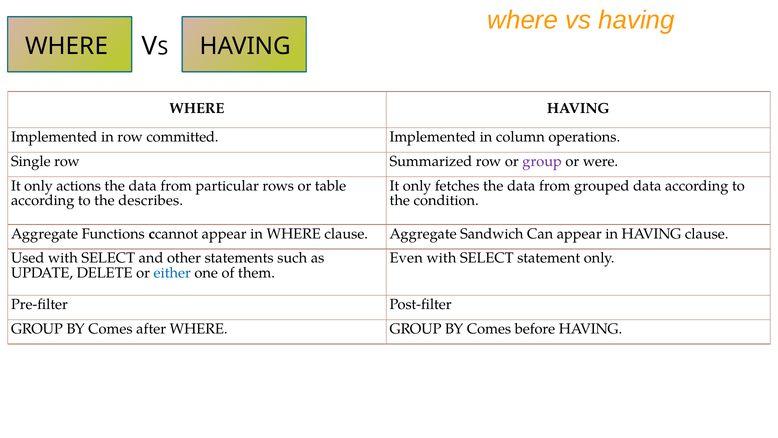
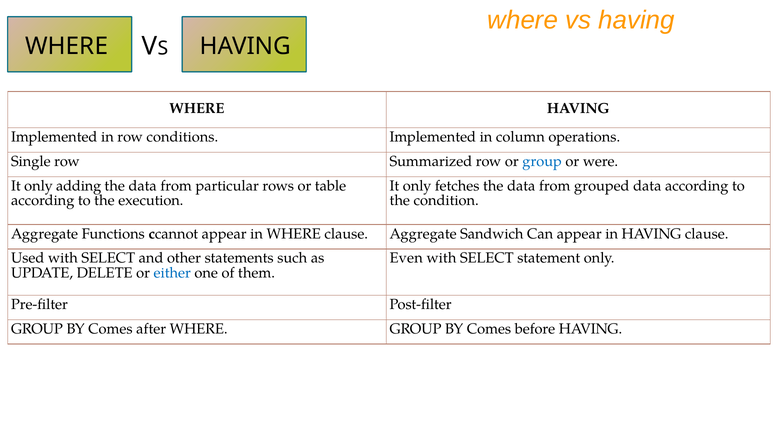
committed: committed -> conditions
group at (542, 161) colour: purple -> blue
actions: actions -> adding
describes: describes -> execution
